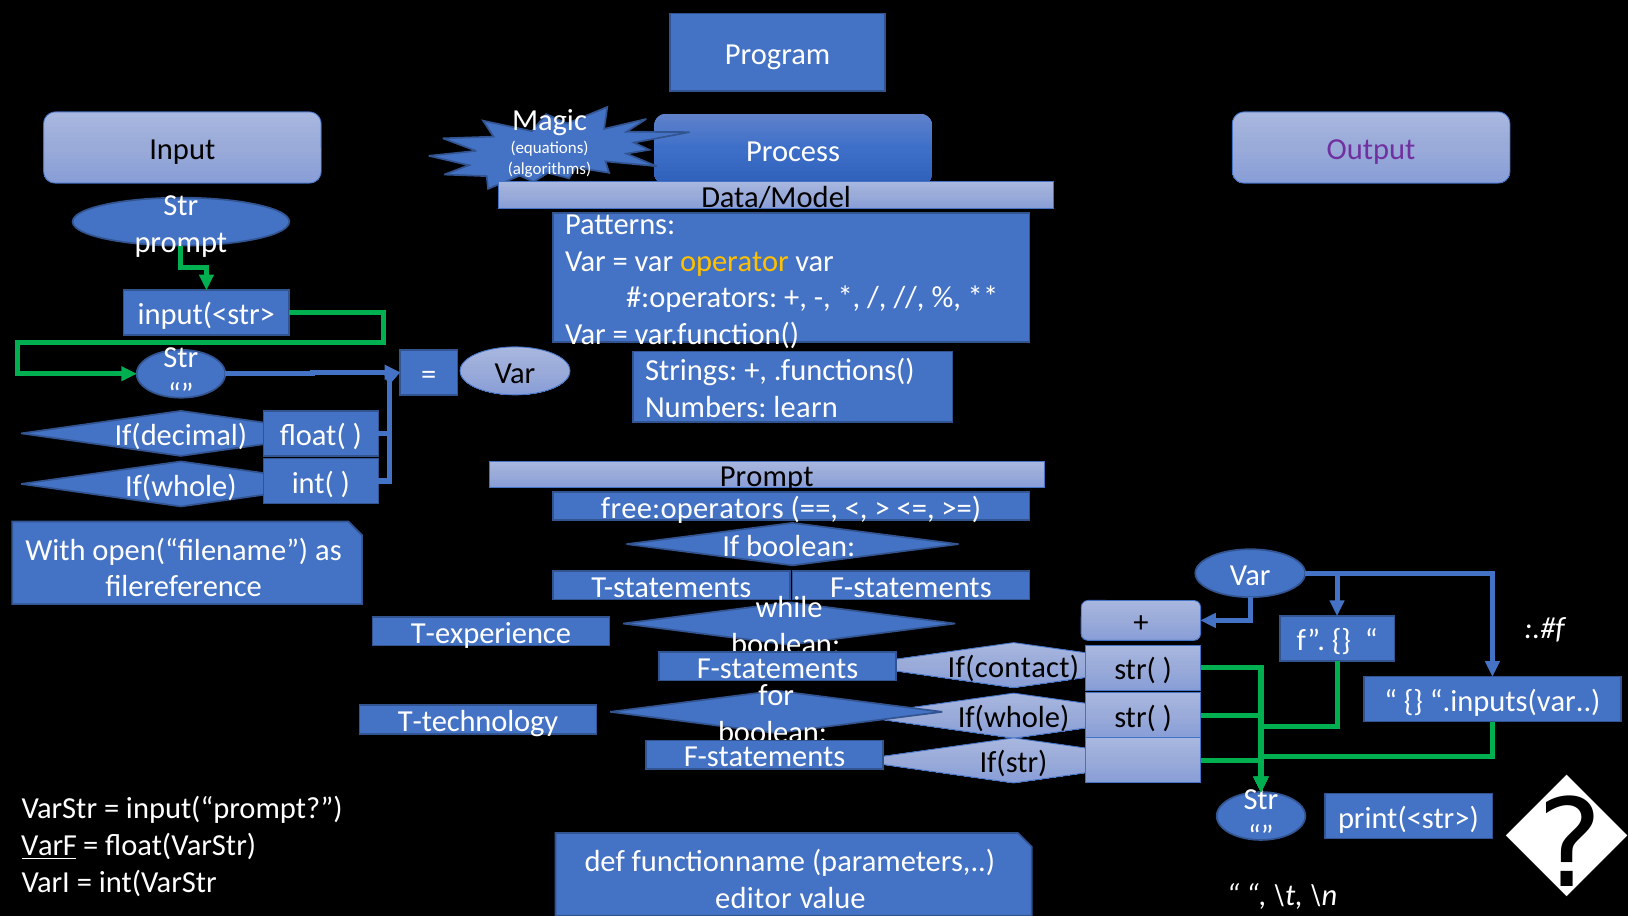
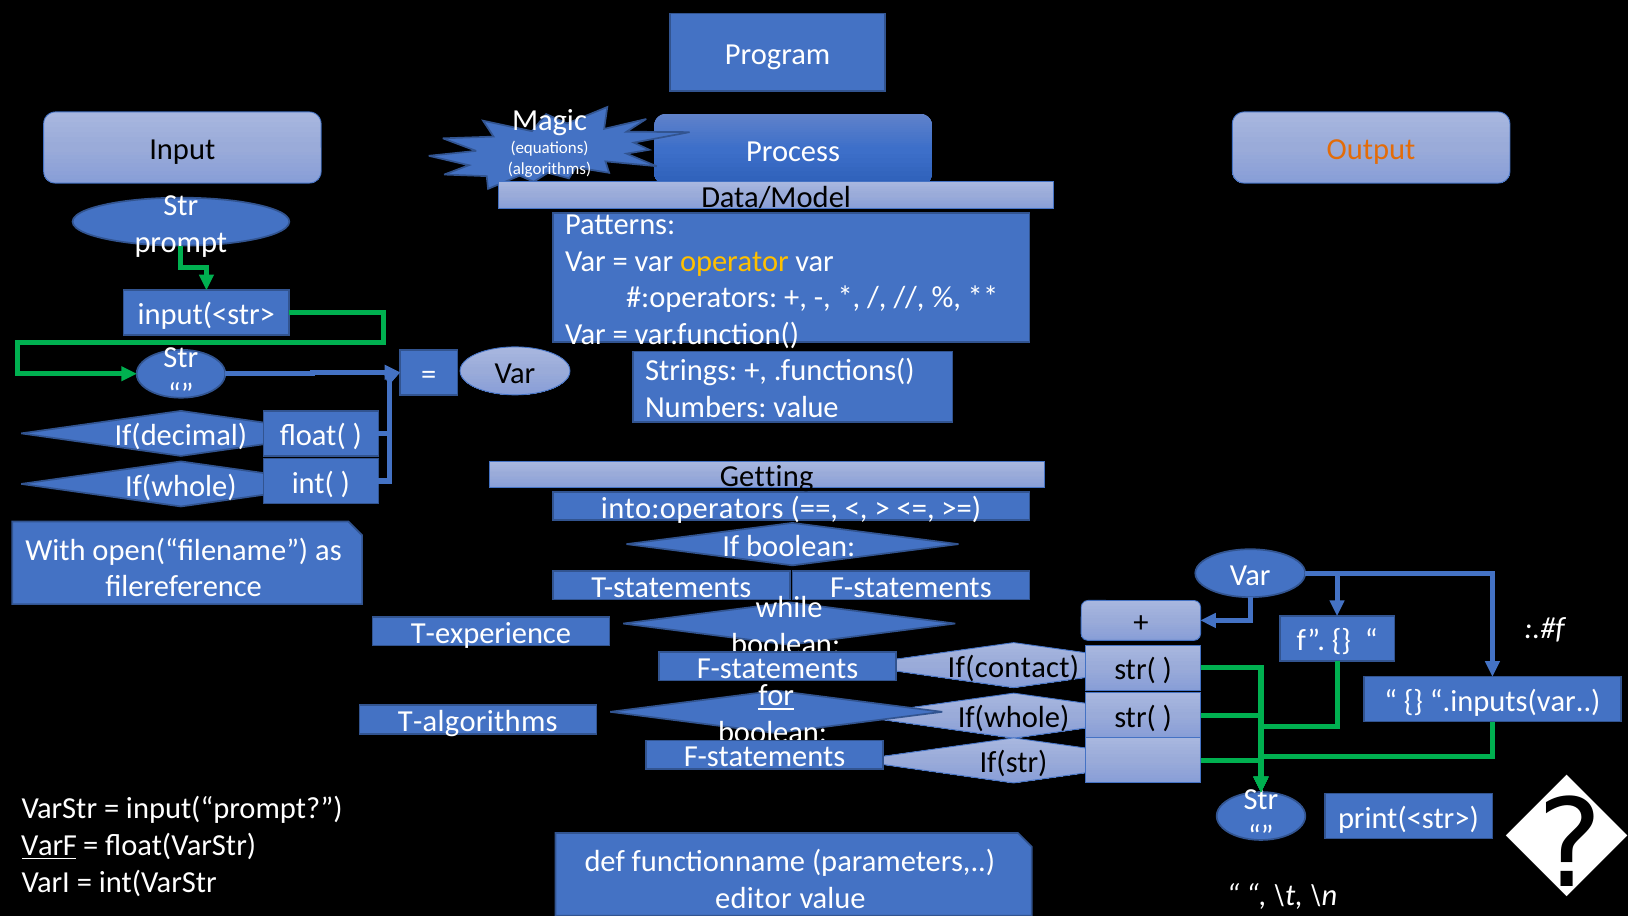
Output colour: purple -> orange
Numbers learn: learn -> value
Prompt at (767, 476): Prompt -> Getting
free:operators: free:operators -> into:operators
for underline: none -> present
T-technology: T-technology -> T-algorithms
